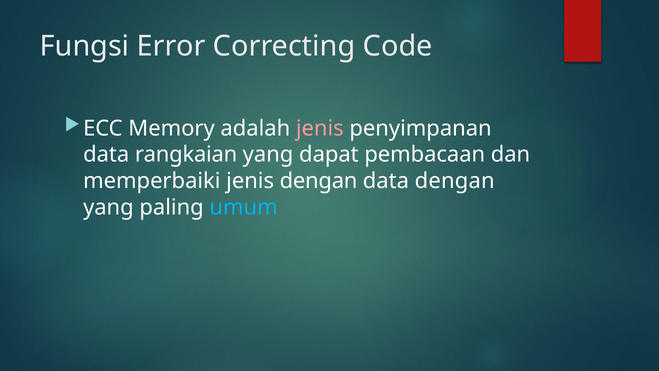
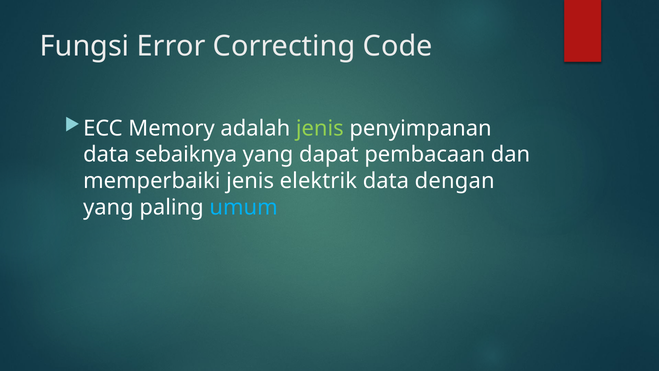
jenis at (320, 128) colour: pink -> light green
rangkaian: rangkaian -> sebaiknya
jenis dengan: dengan -> elektrik
